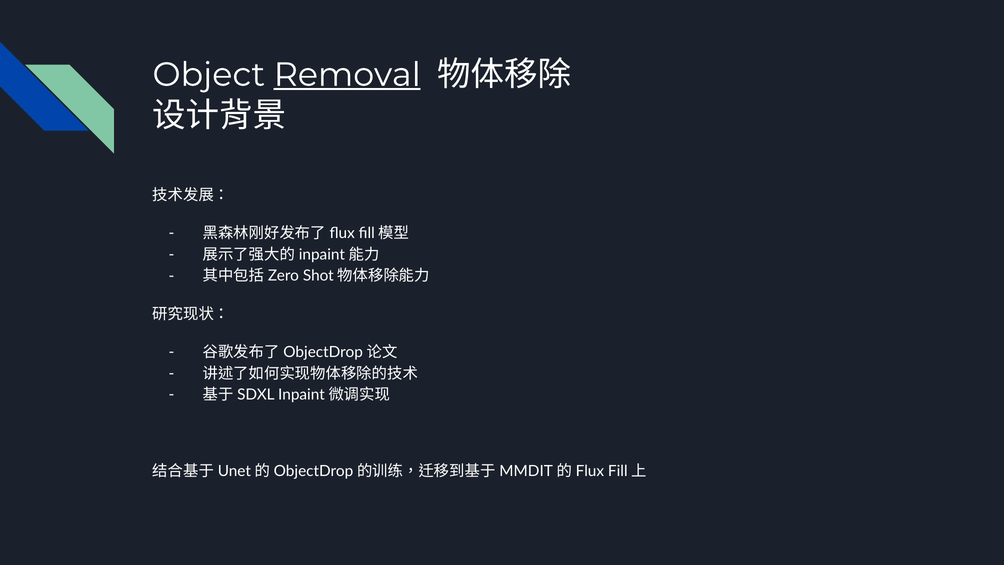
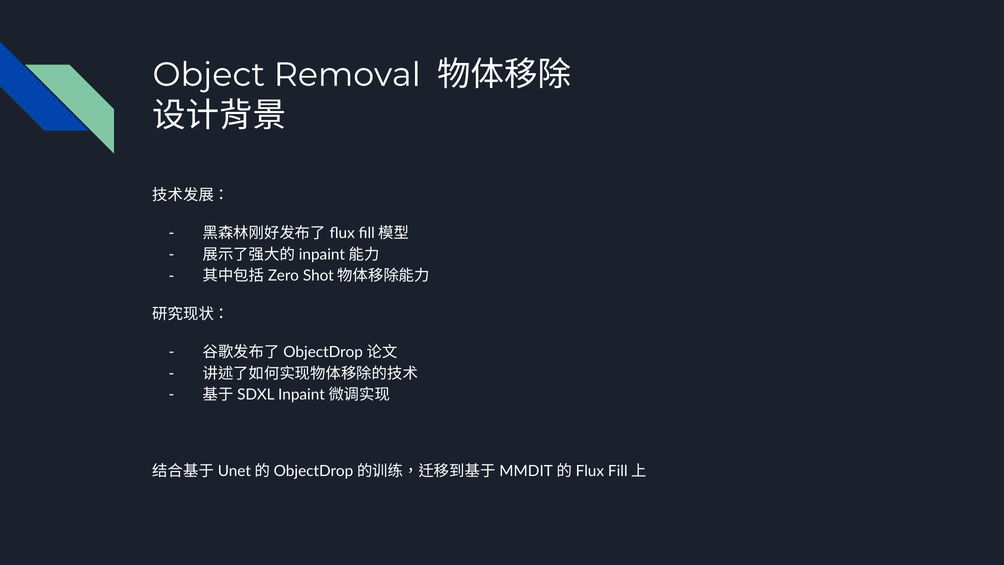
Removal underline: present -> none
